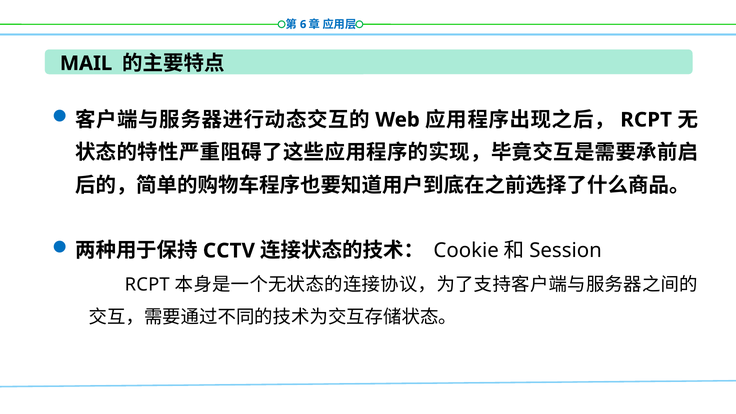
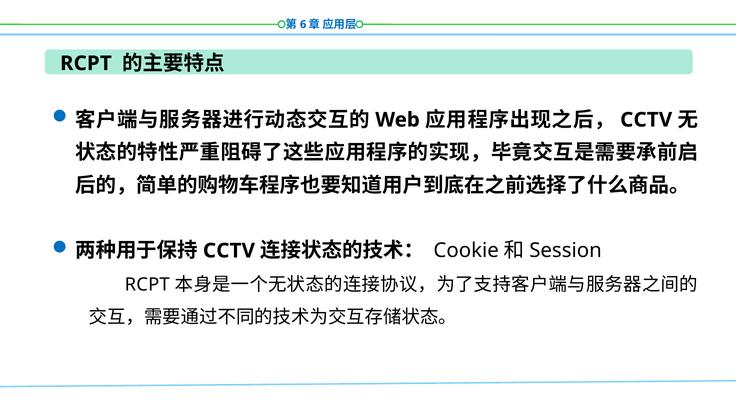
MAIL at (86, 63): MAIL -> RCPT
RCPT at (646, 120): RCPT -> CCTV
